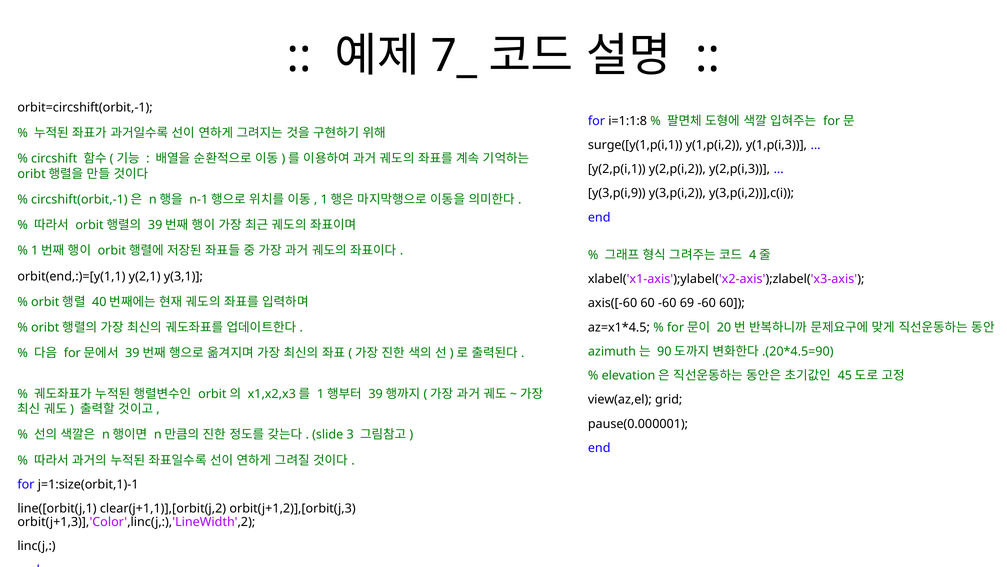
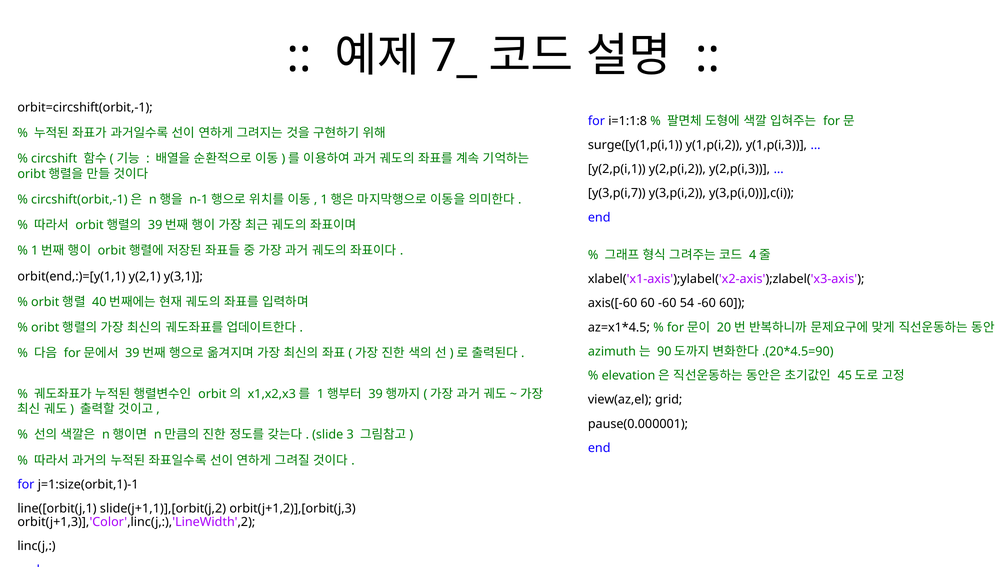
y(3,p(i,9: y(3,p(i,9 -> y(3,p(i,7
y(3,p(i,2))],c(i: y(3,p(i,2))],c(i -> y(3,p(i,0))],c(i
69: 69 -> 54
clear(j+1,1)],[orbit(j,2: clear(j+1,1)],[orbit(j,2 -> slide(j+1,1)],[orbit(j,2
